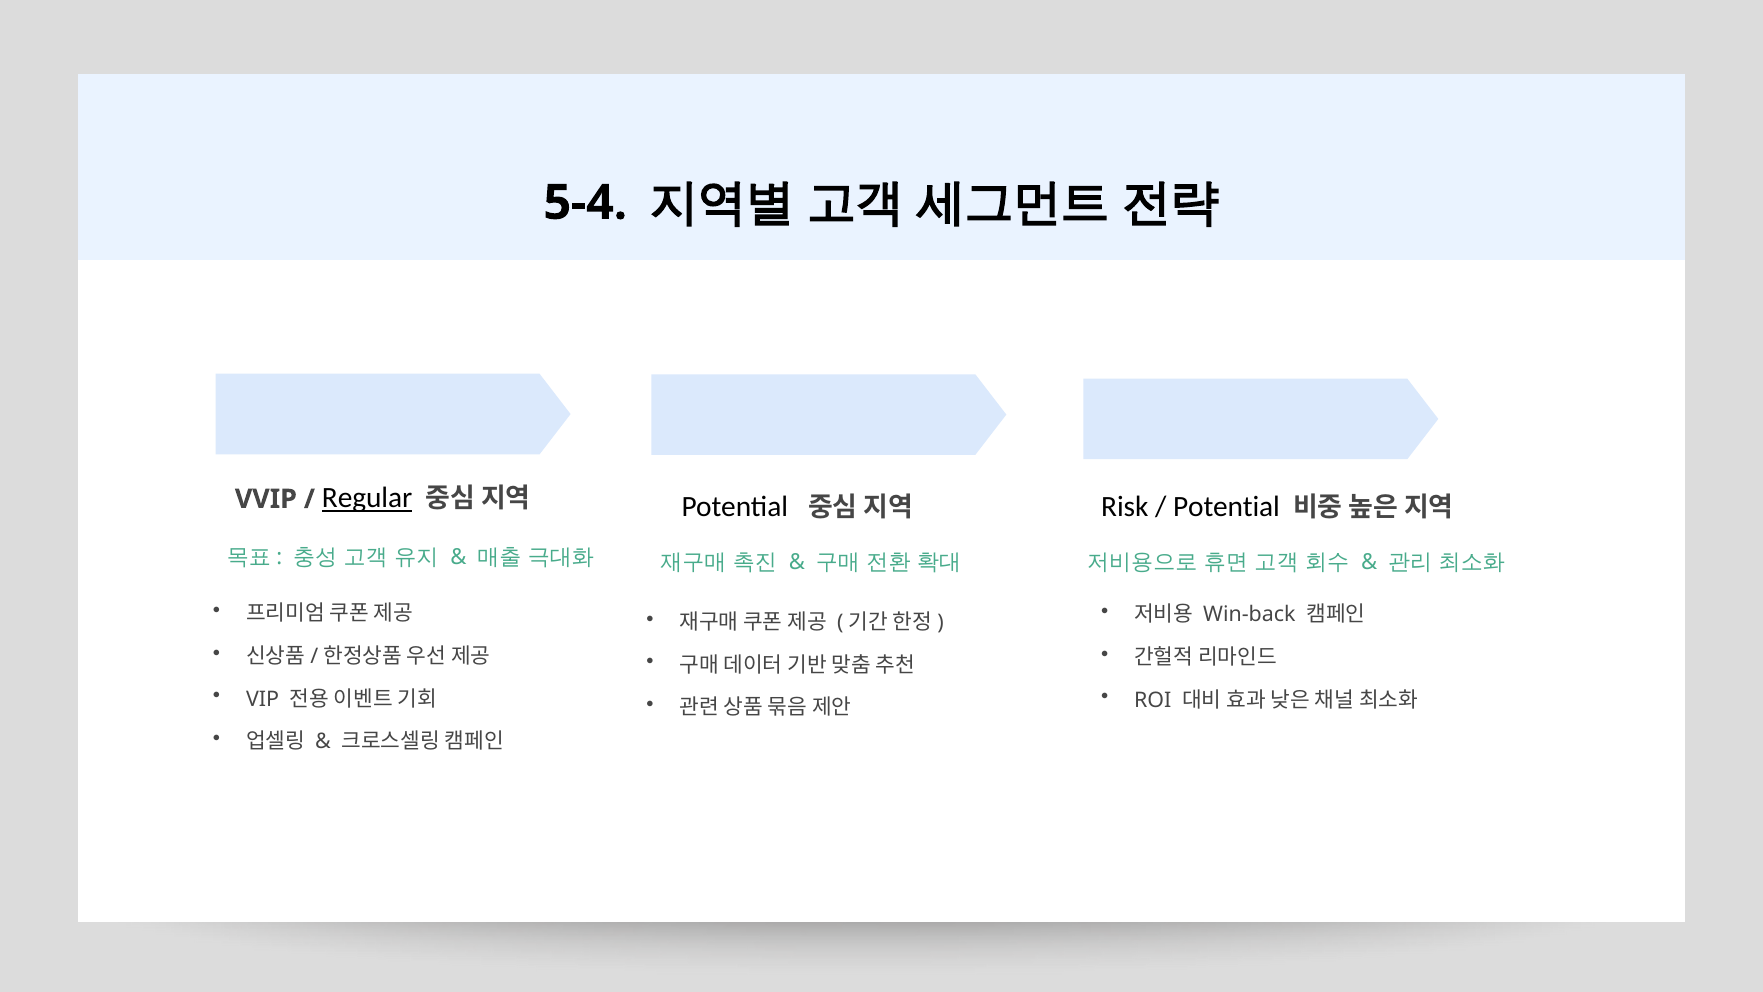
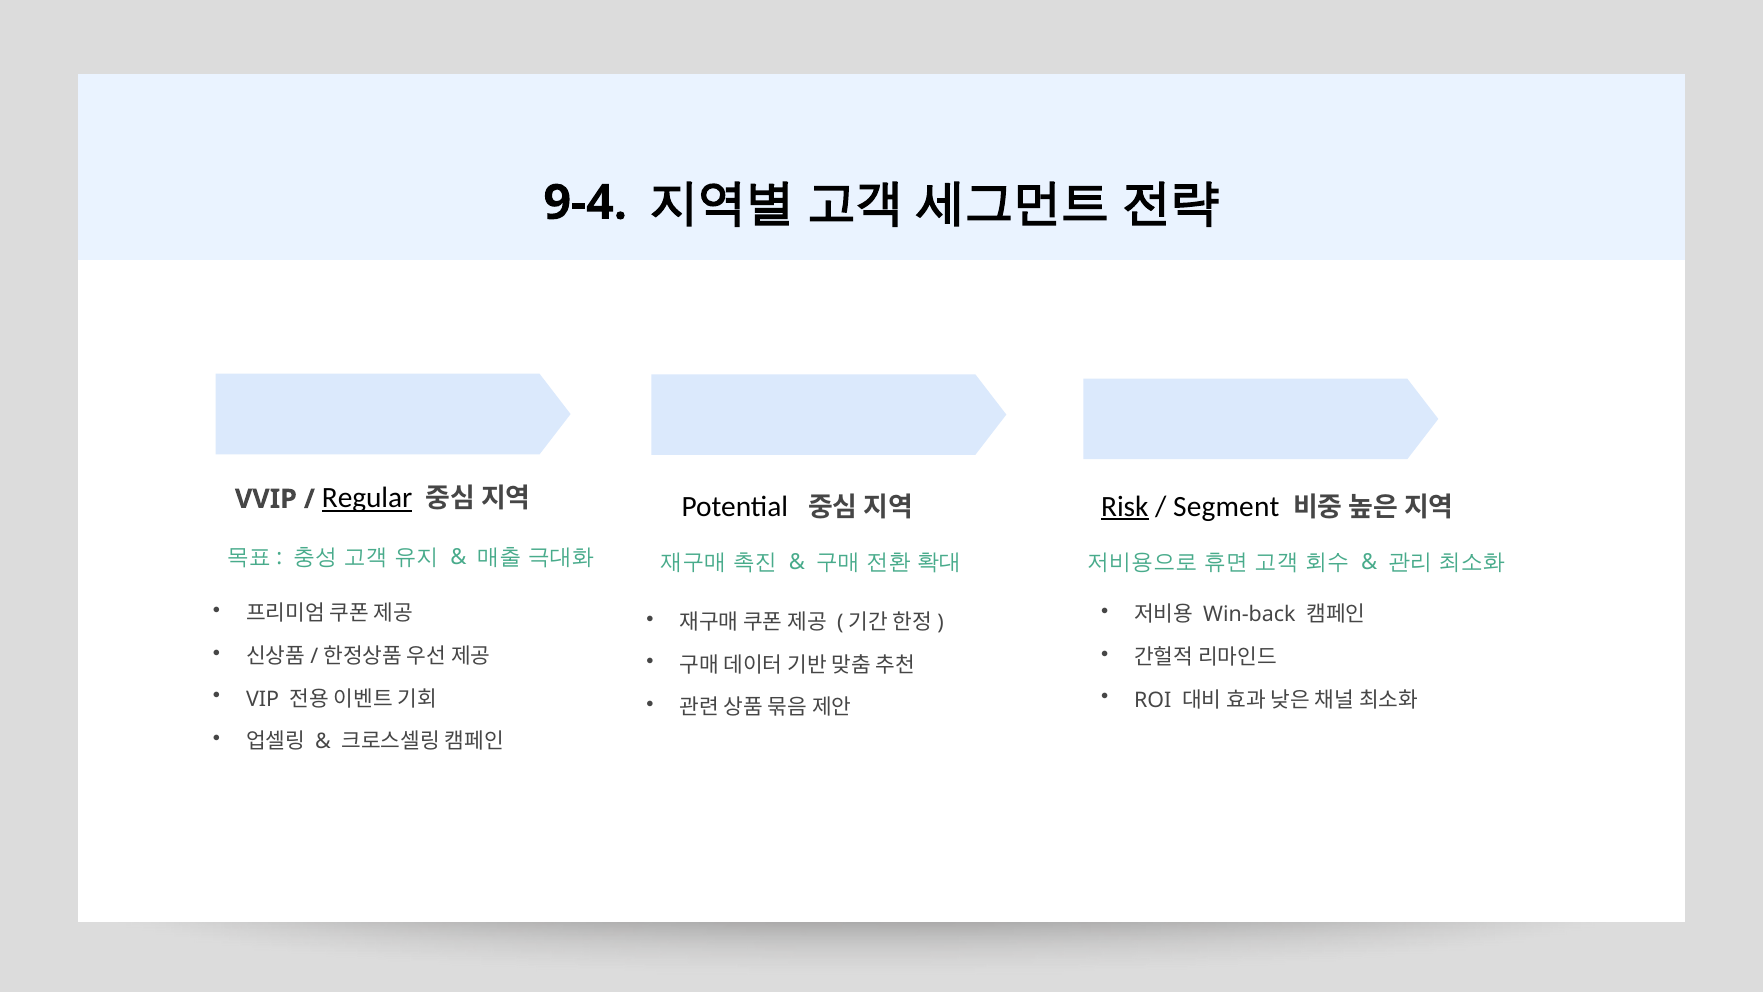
5-4: 5-4 -> 9-4
Risk underline: none -> present
Potential at (1226, 507): Potential -> Segment
